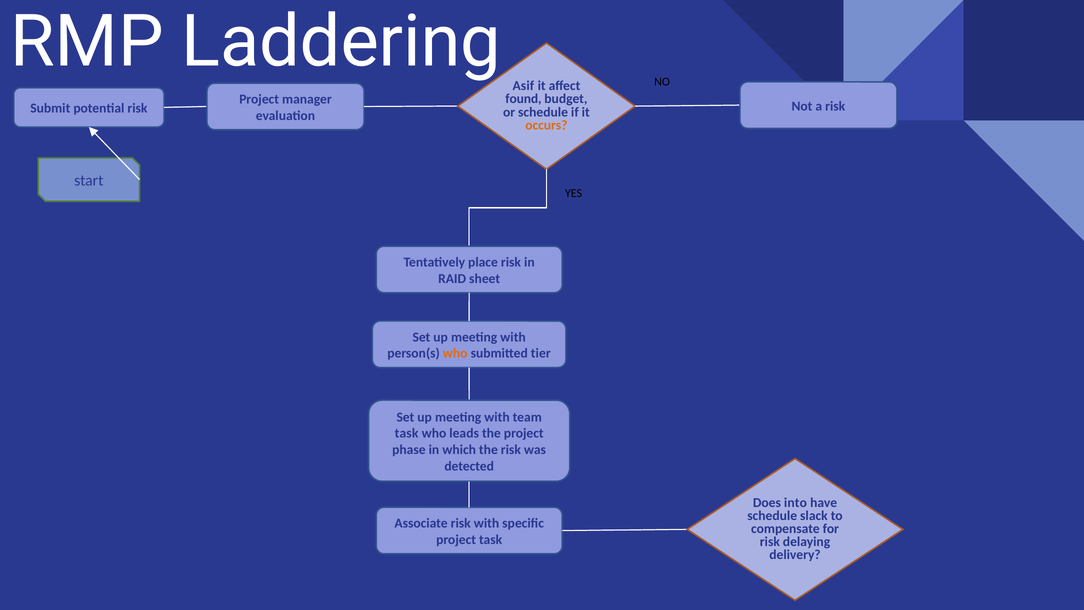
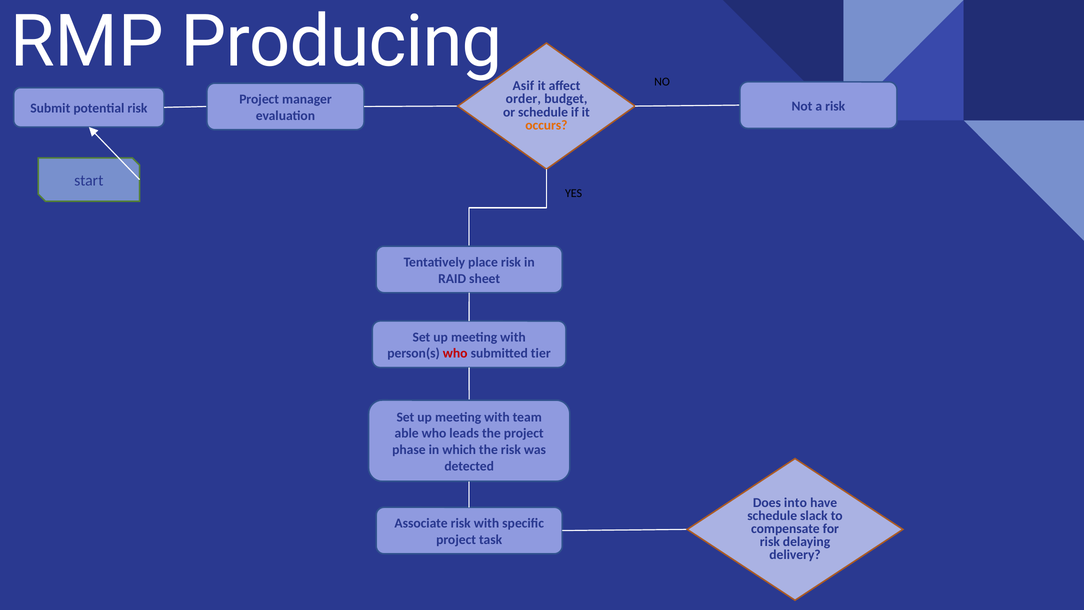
Laddering: Laddering -> Producing
found: found -> order
who at (455, 353) colour: orange -> red
task at (407, 433): task -> able
